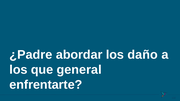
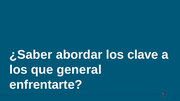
¿Padre: ¿Padre -> ¿Saber
daño: daño -> clave
